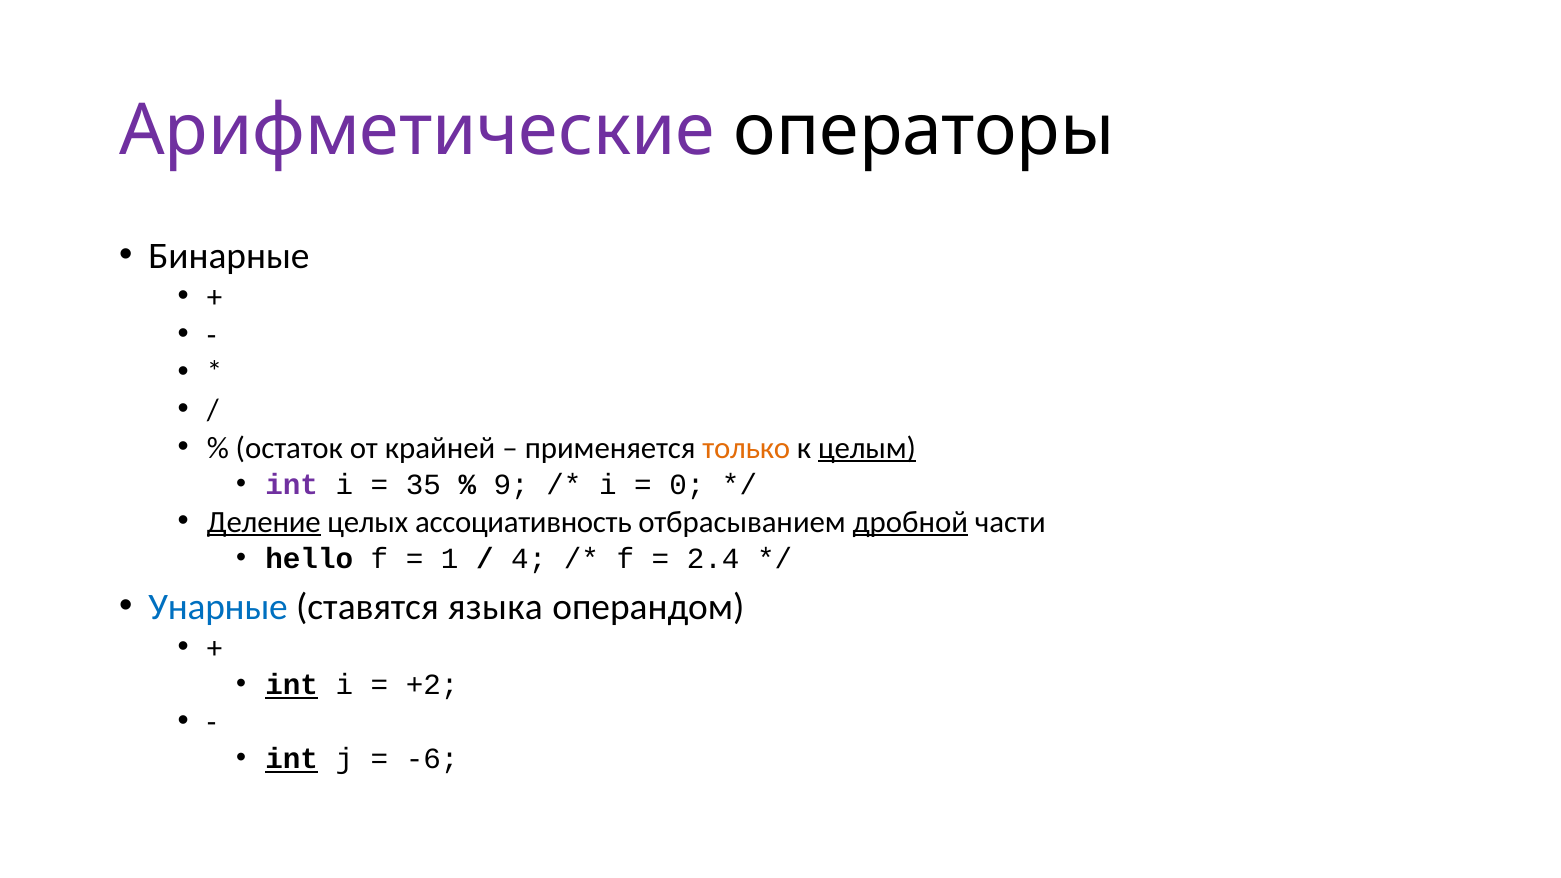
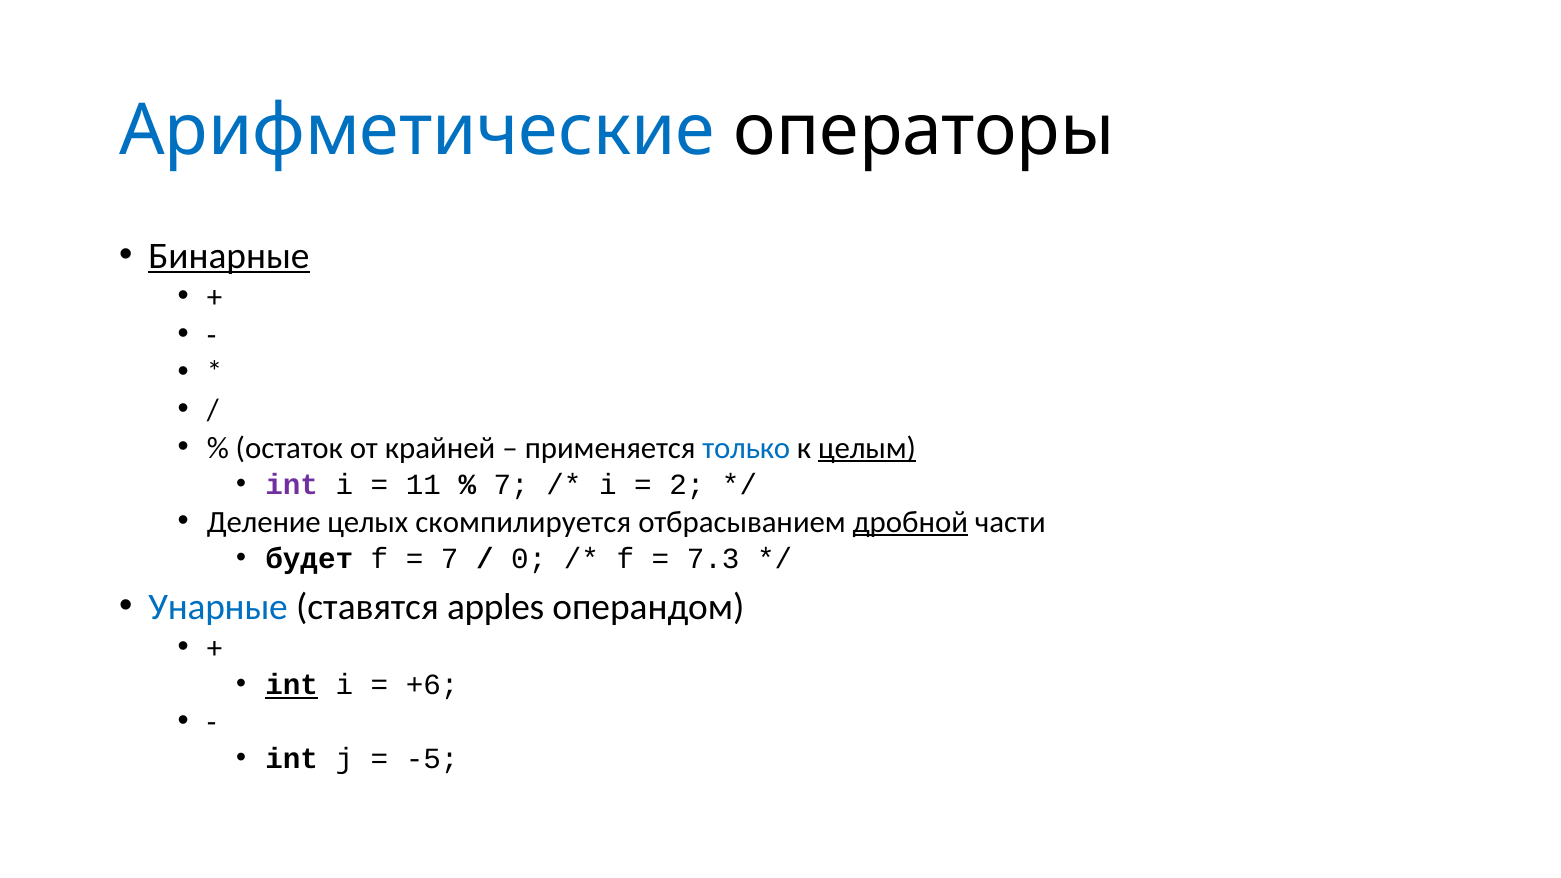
Арифметические colour: purple -> blue
Бинарные underline: none -> present
только colour: orange -> blue
35: 35 -> 11
9 at (511, 485): 9 -> 7
0: 0 -> 2
Деление underline: present -> none
ассоциативность: ассоциативность -> скомпилируется
hello: hello -> будет
1 at (450, 559): 1 -> 7
4: 4 -> 0
2.4: 2.4 -> 7.3
языка: языка -> apples
+2: +2 -> +6
int at (292, 759) underline: present -> none
-6: -6 -> -5
